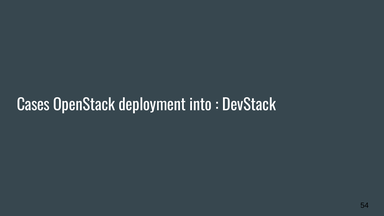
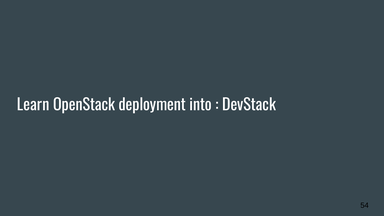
Cases: Cases -> Learn
